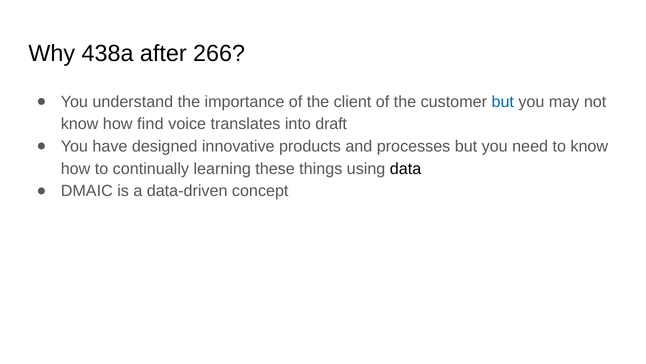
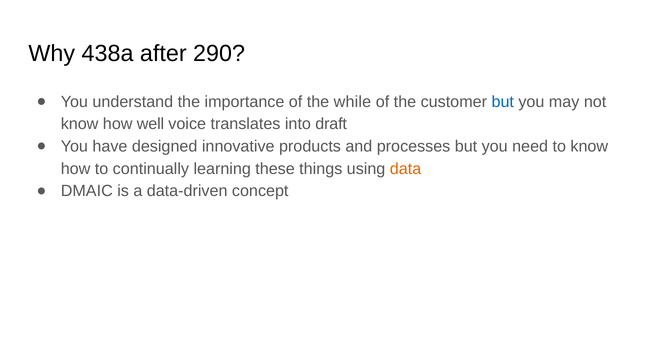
266: 266 -> 290
client: client -> while
find: find -> well
data colour: black -> orange
